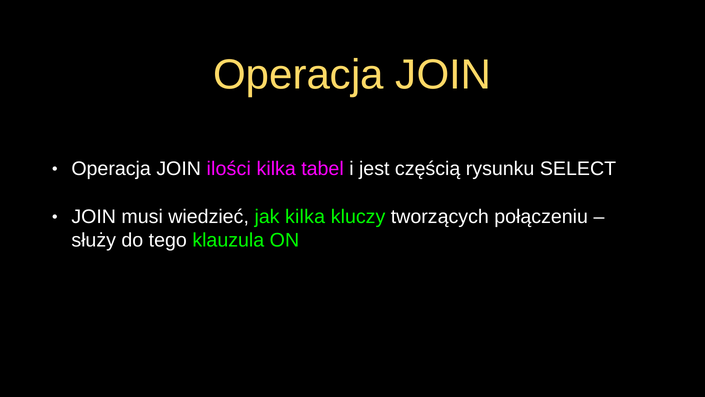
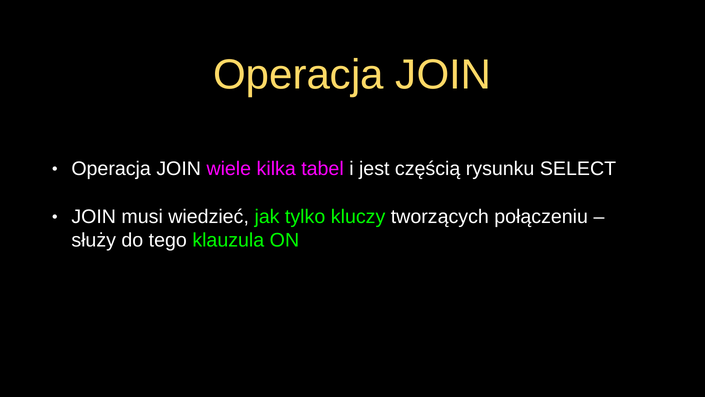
ilości: ilości -> wiele
jak kilka: kilka -> tylko
